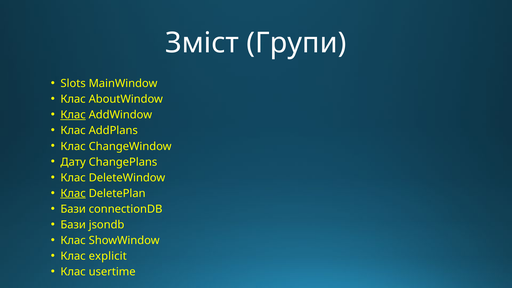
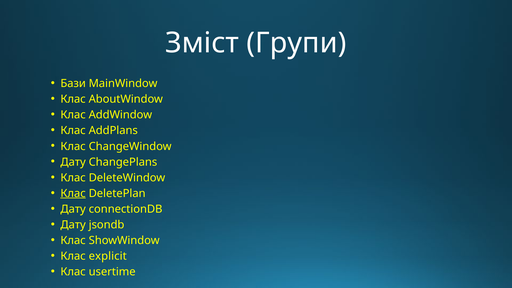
Slots: Slots -> Бази
Клас at (73, 115) underline: present -> none
Бази at (73, 209): Бази -> Дату
Бази at (73, 225): Бази -> Дату
